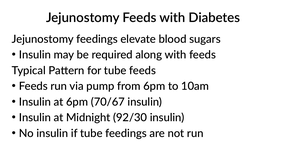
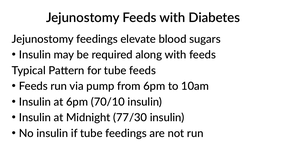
70/67: 70/67 -> 70/10
92/30: 92/30 -> 77/30
